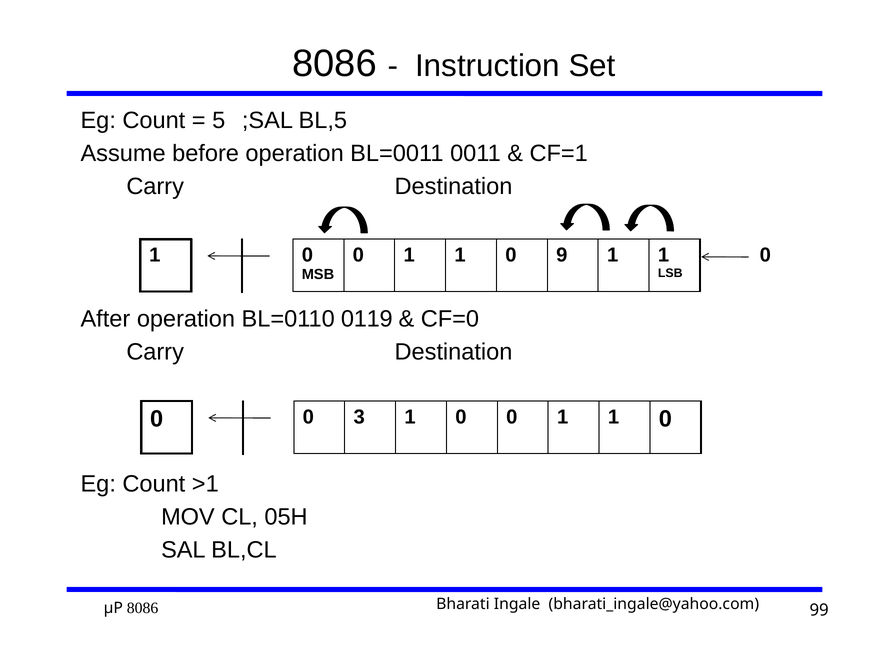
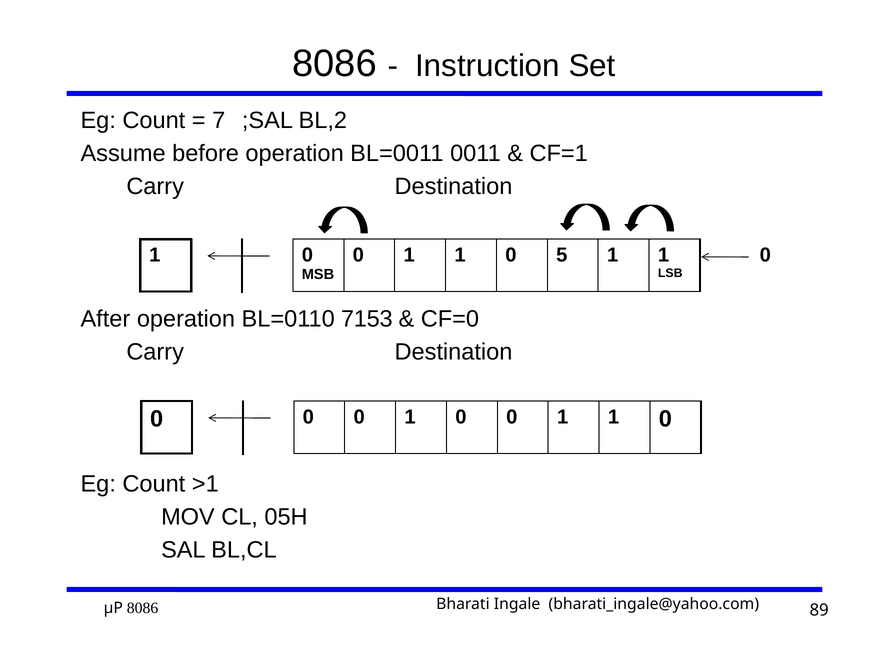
5: 5 -> 7
BL,5: BL,5 -> BL,2
9: 9 -> 5
0119: 0119 -> 7153
3 at (359, 417): 3 -> 0
99: 99 -> 89
